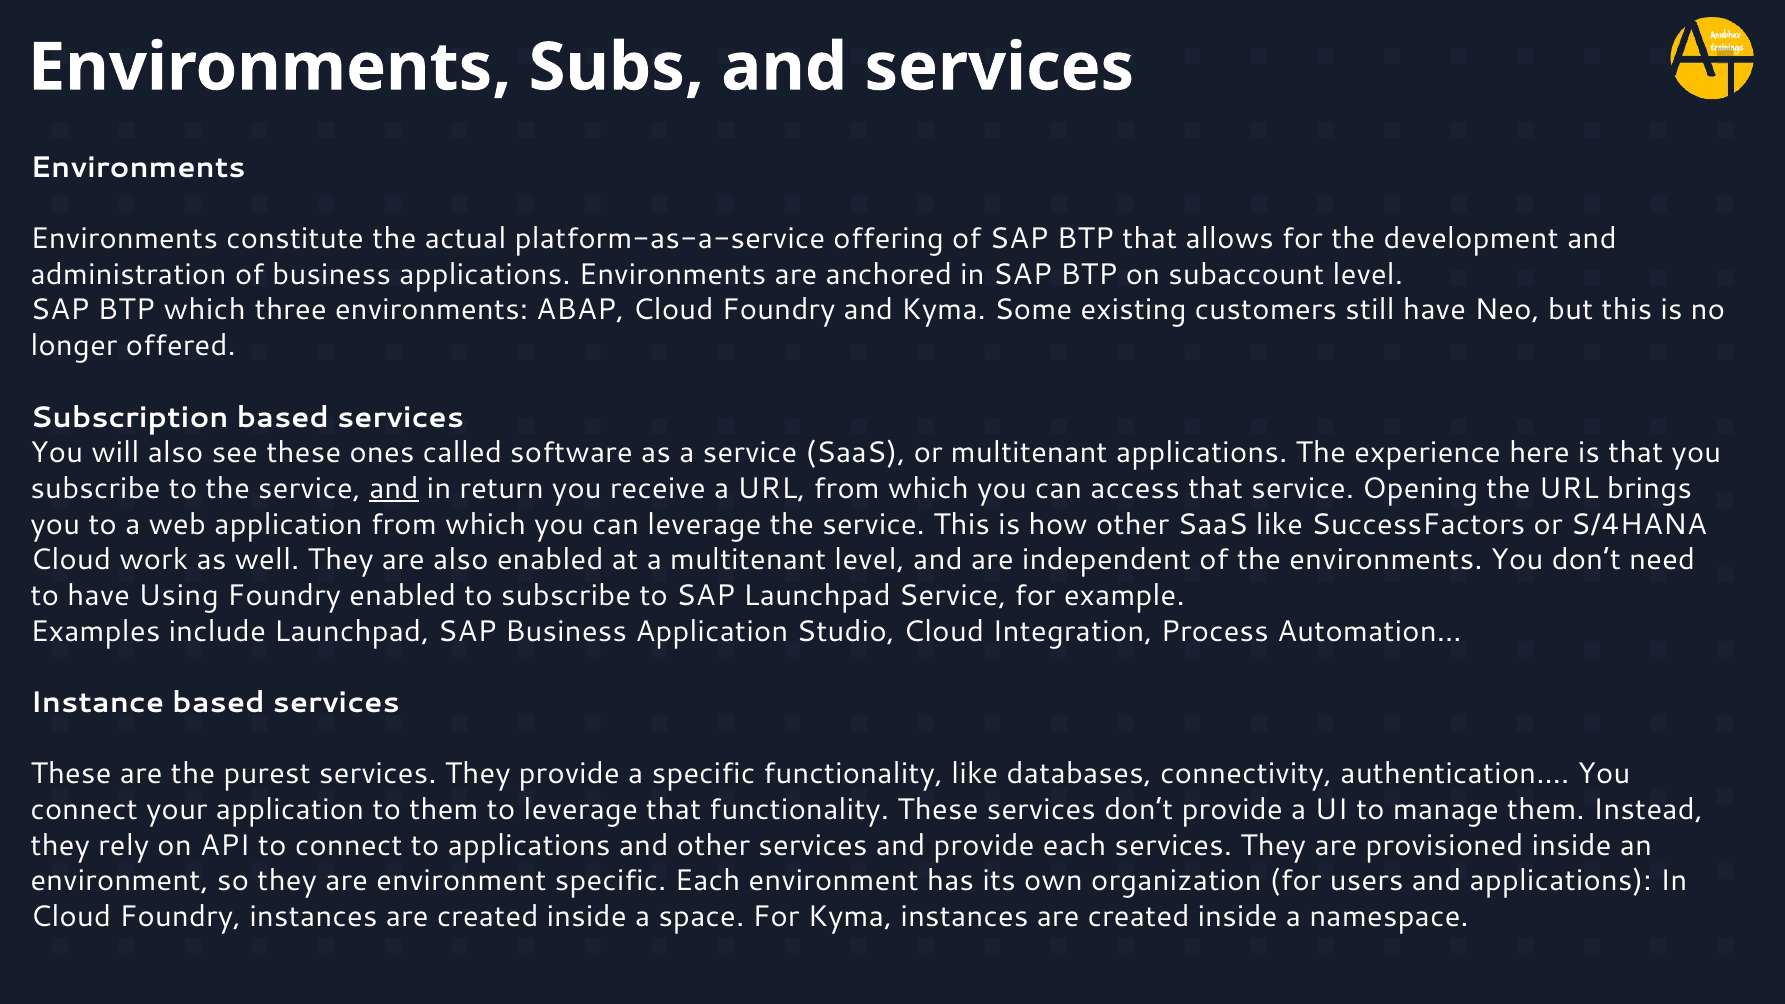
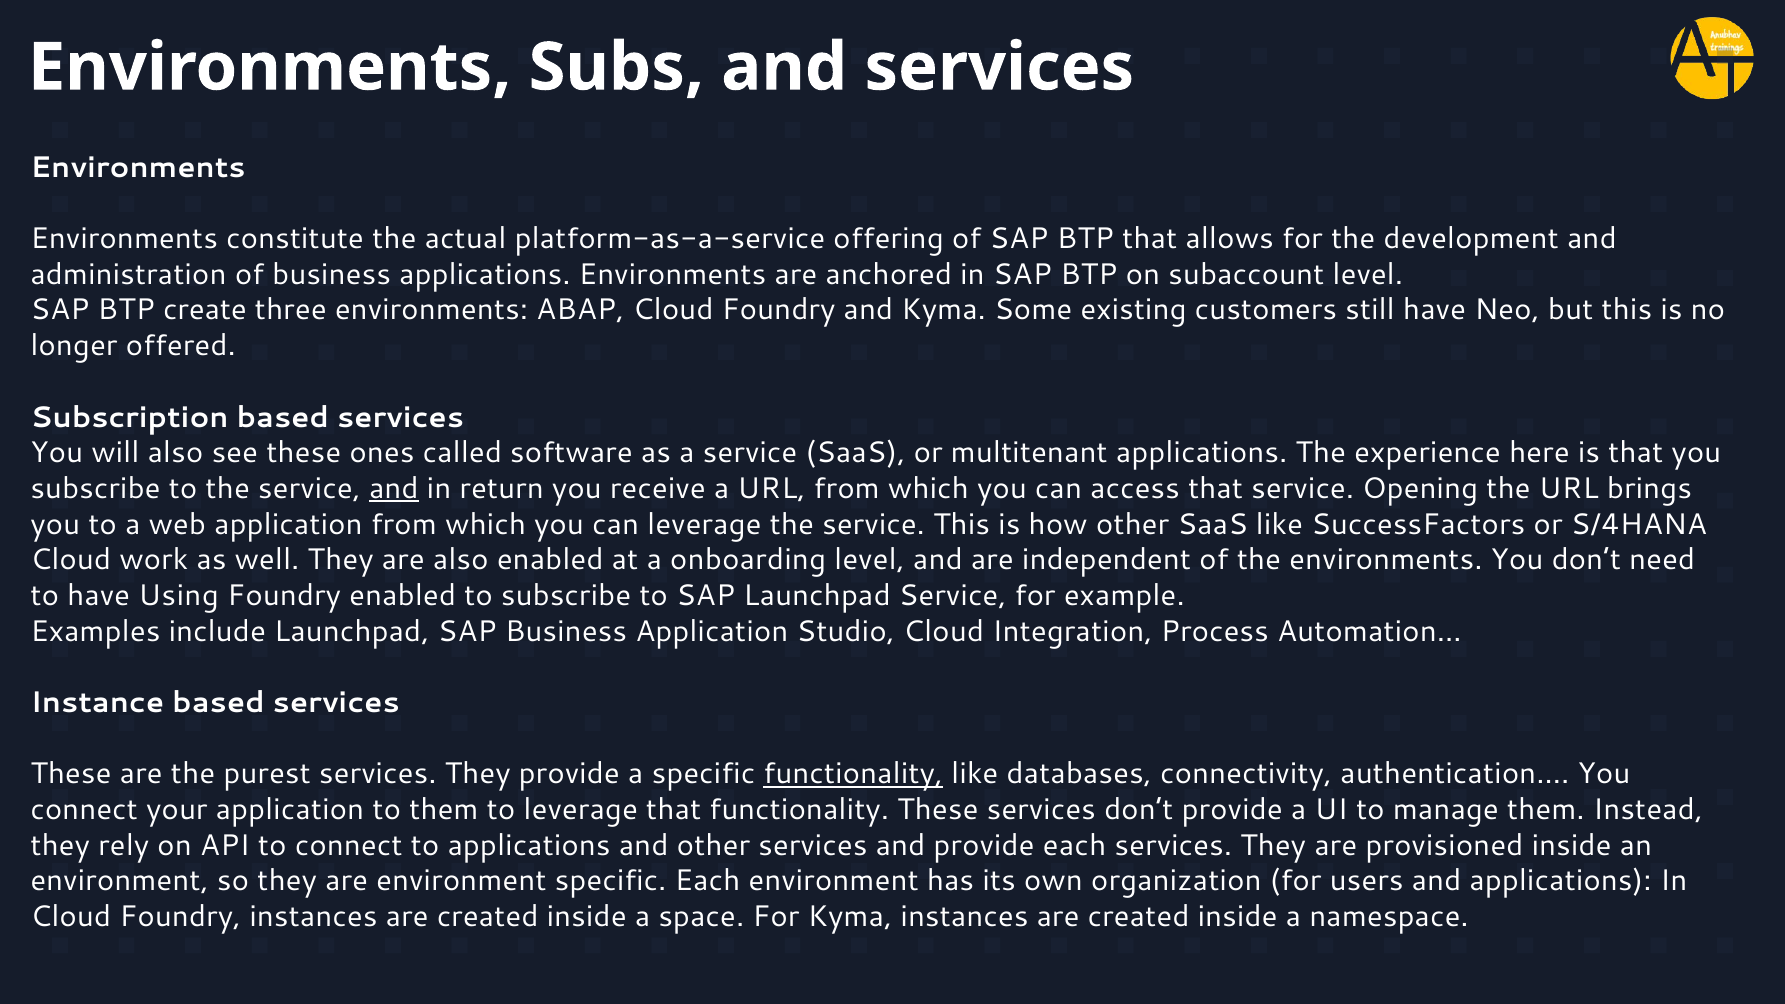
BTP which: which -> create
a multitenant: multitenant -> onboarding
functionality at (853, 774) underline: none -> present
